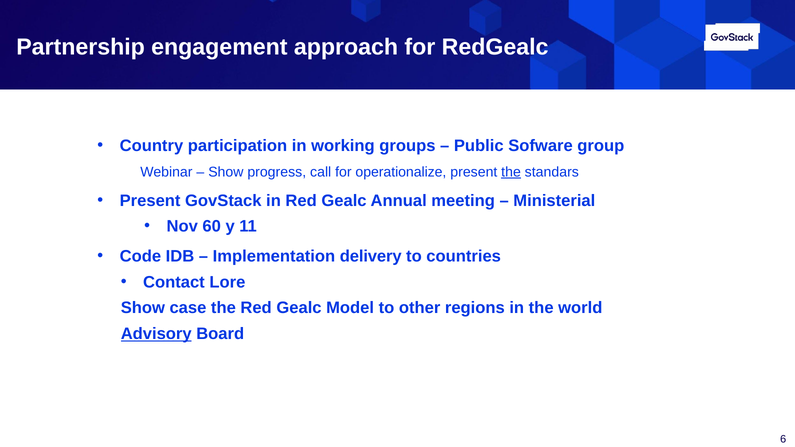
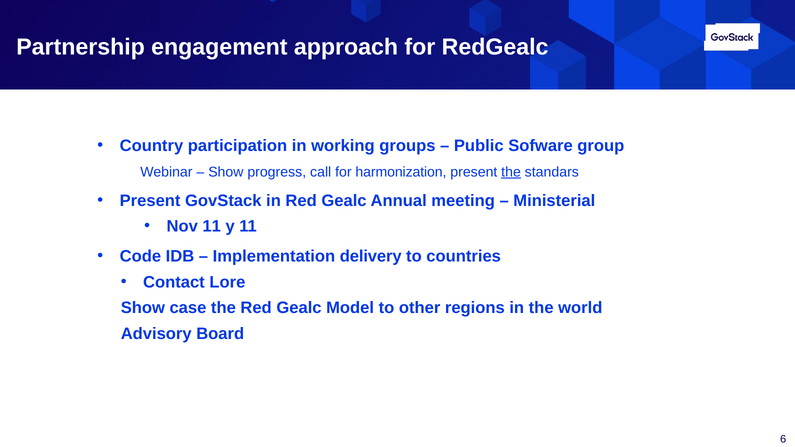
operationalize: operationalize -> harmonization
Nov 60: 60 -> 11
Advisory underline: present -> none
